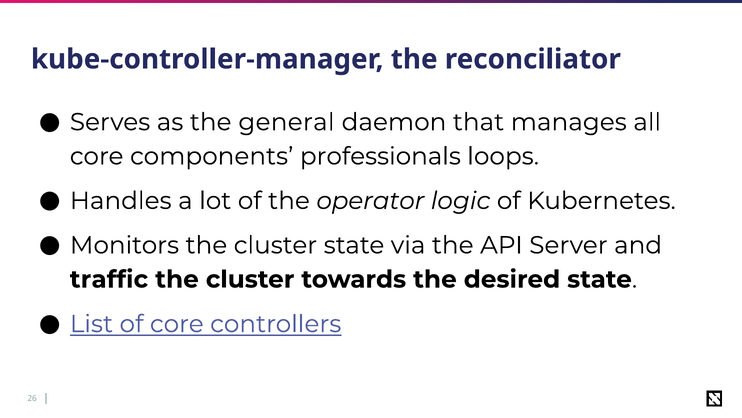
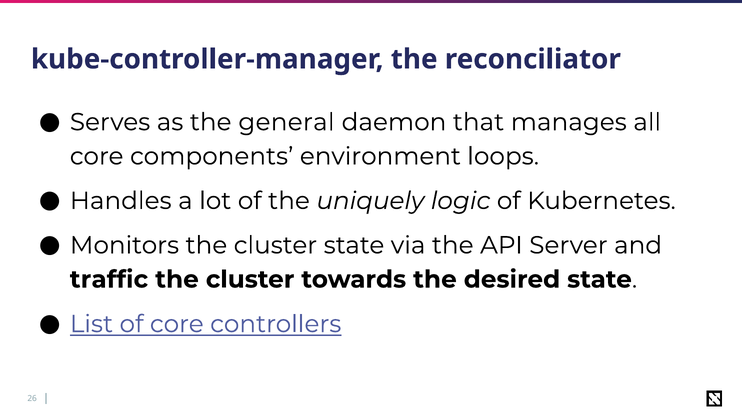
professionals: professionals -> environment
operator: operator -> uniquely
